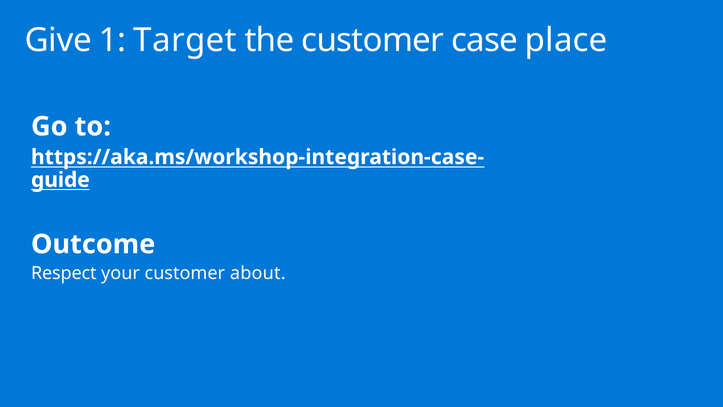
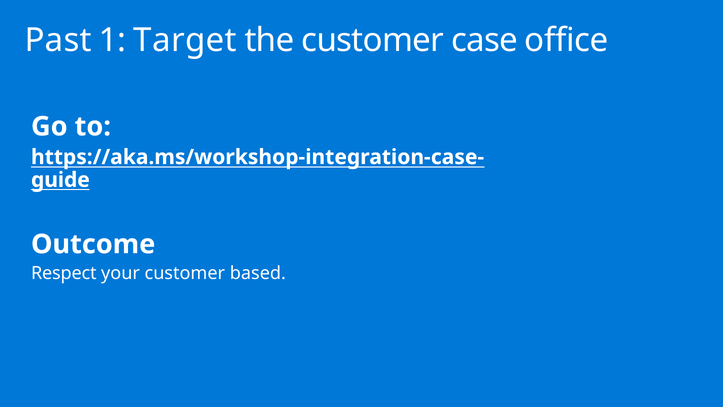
Give: Give -> Past
place: place -> office
about: about -> based
